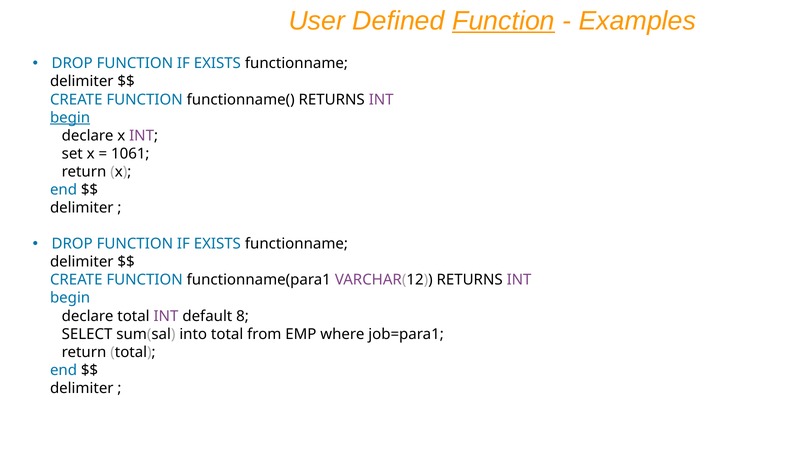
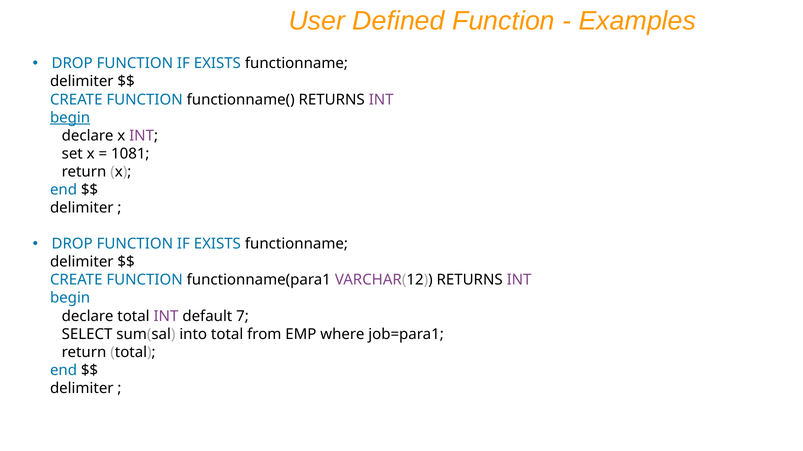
Function at (503, 21) underline: present -> none
1061: 1061 -> 1081
8: 8 -> 7
